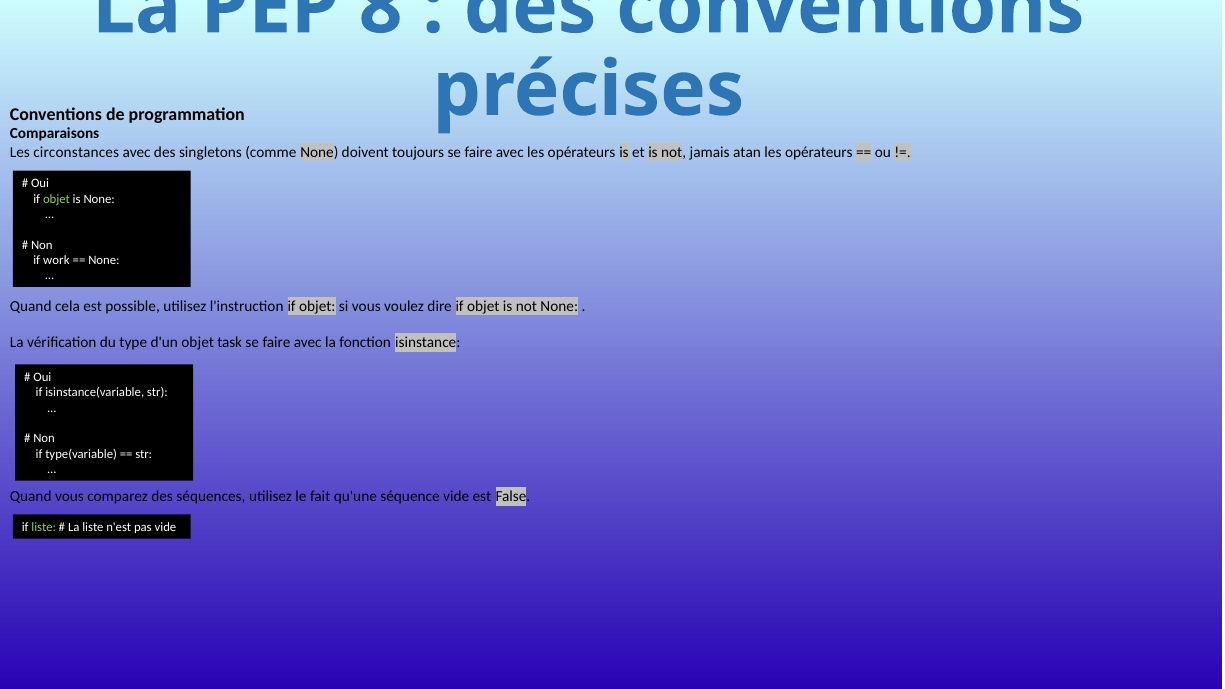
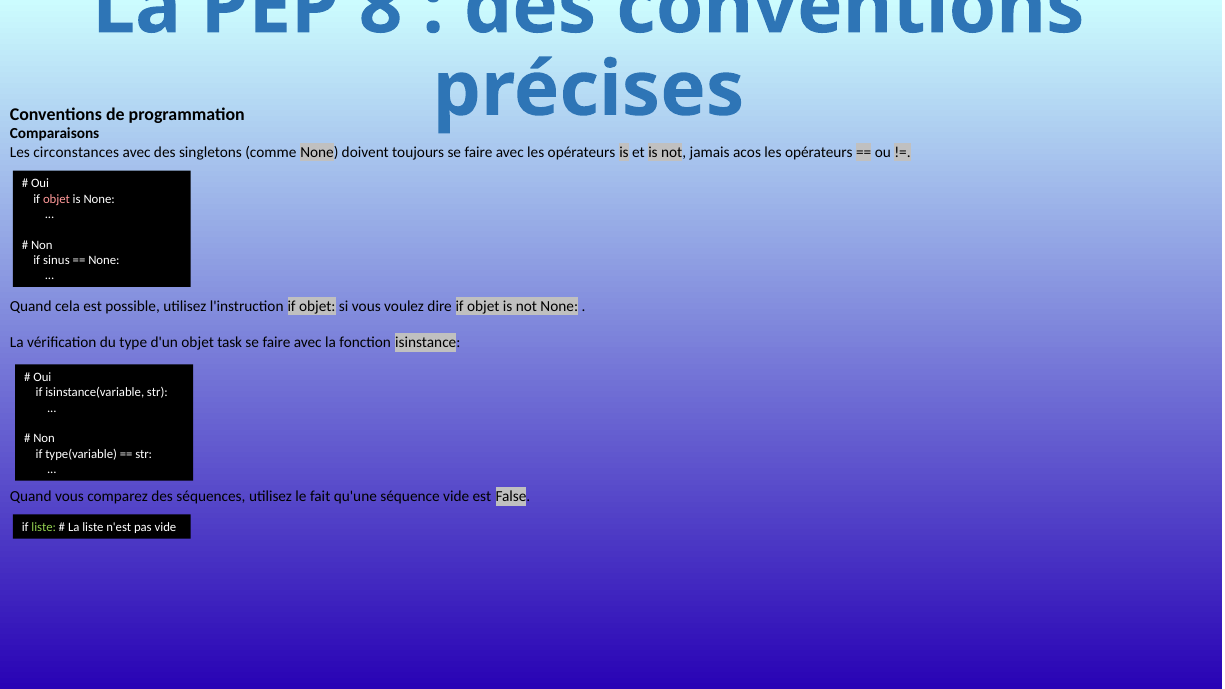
atan: atan -> acos
objet at (56, 199) colour: light green -> pink
work: work -> sinus
